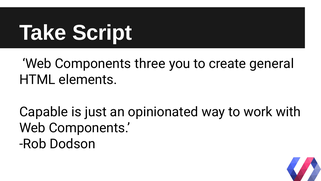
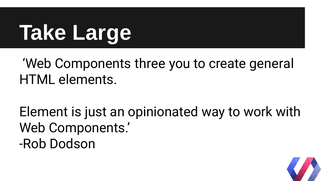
Script: Script -> Large
Capable: Capable -> Element
